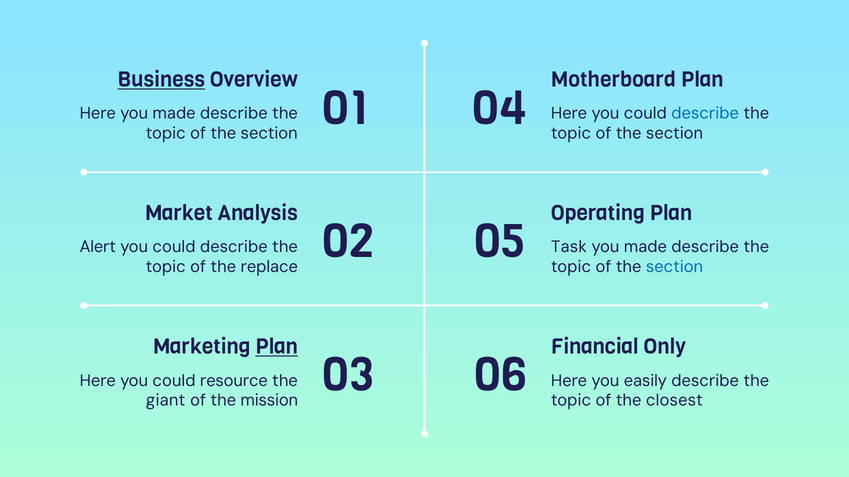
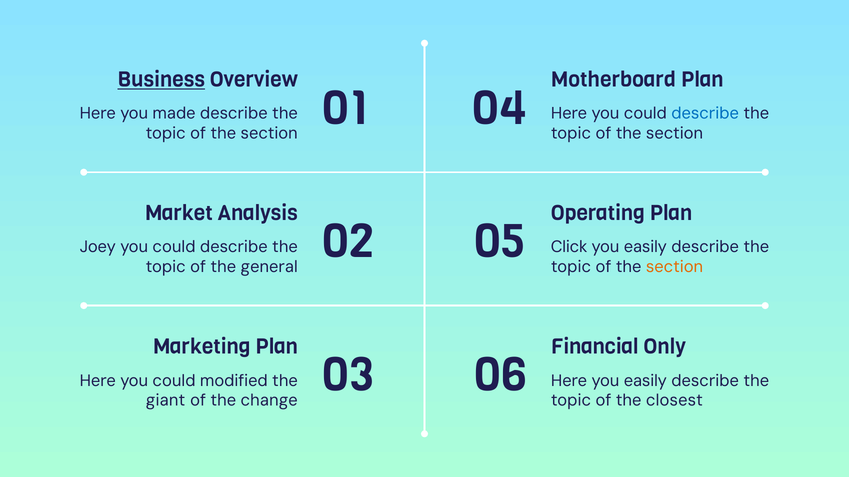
Alert: Alert -> Joey
Task: Task -> Click
made at (645, 247): made -> easily
replace: replace -> general
section at (675, 267) colour: blue -> orange
Plan at (277, 347) underline: present -> none
resource: resource -> modified
mission: mission -> change
